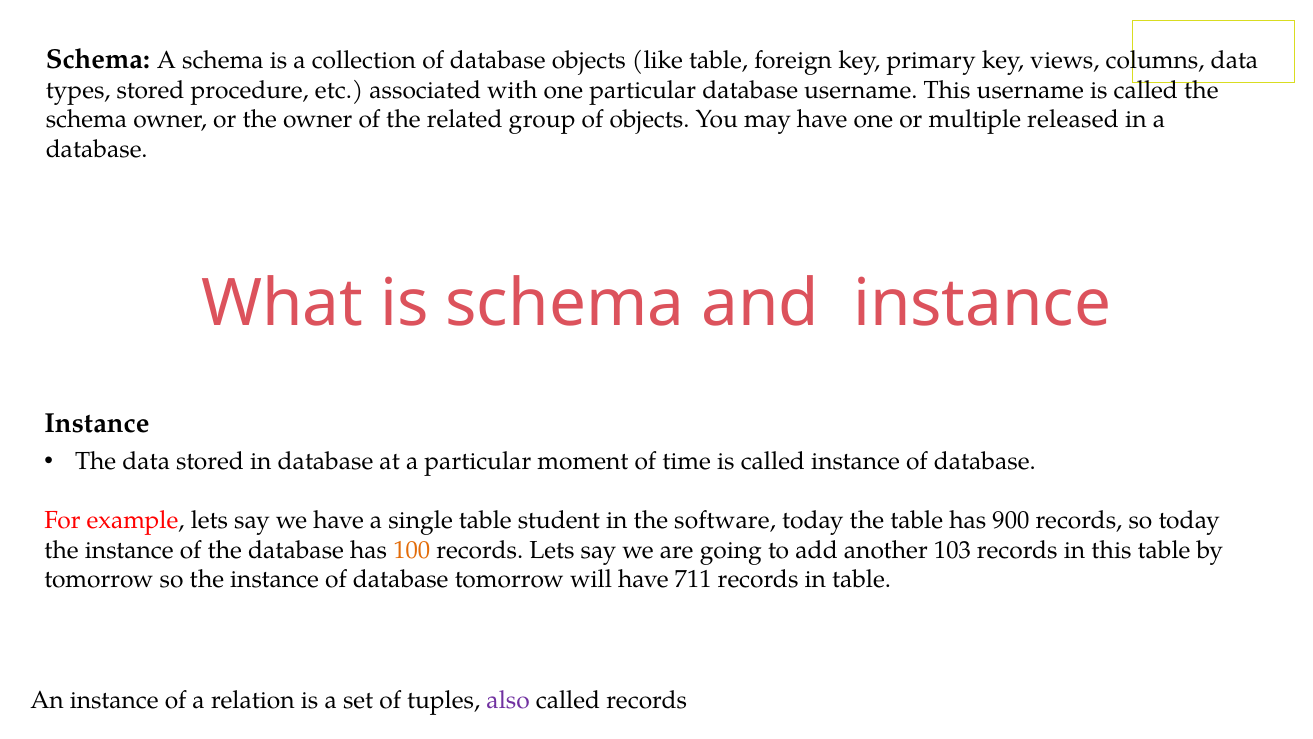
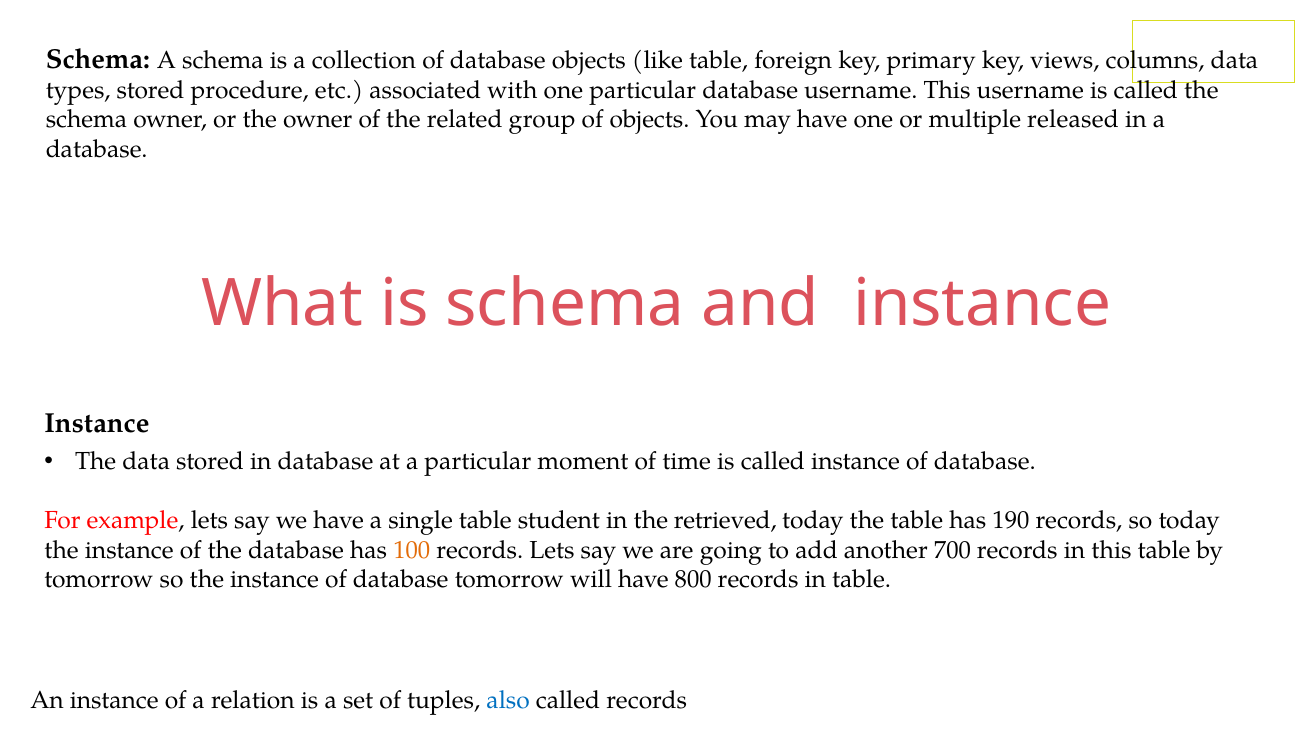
software: software -> retrieved
900: 900 -> 190
103: 103 -> 700
711: 711 -> 800
also colour: purple -> blue
